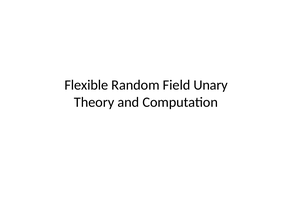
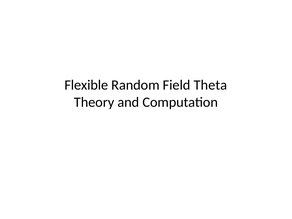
Unary: Unary -> Theta
